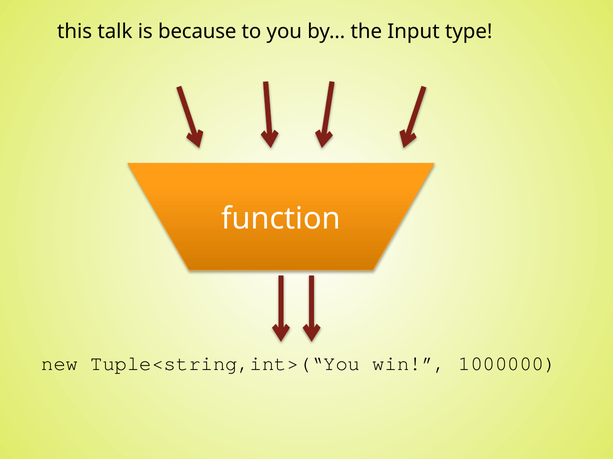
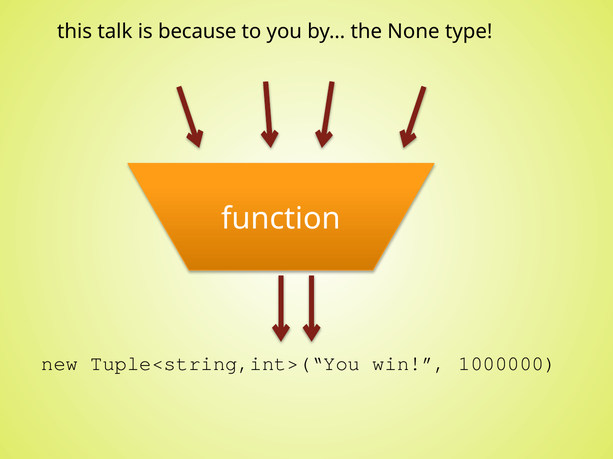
Input: Input -> None
